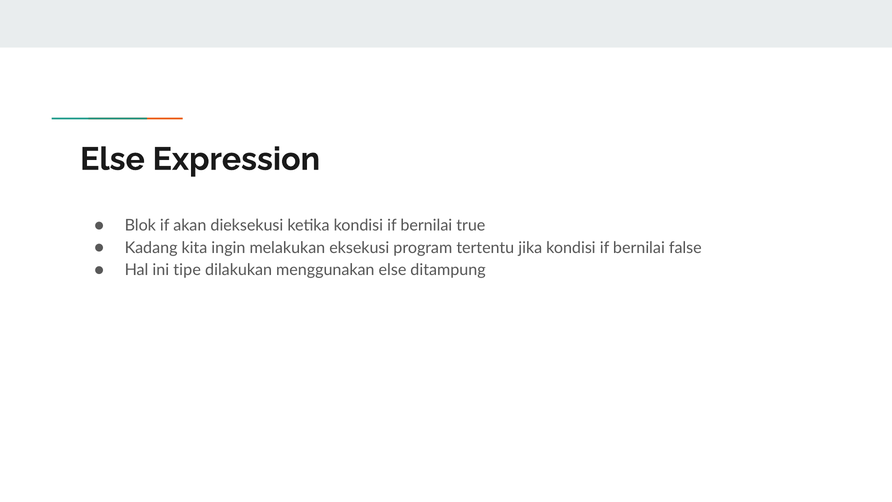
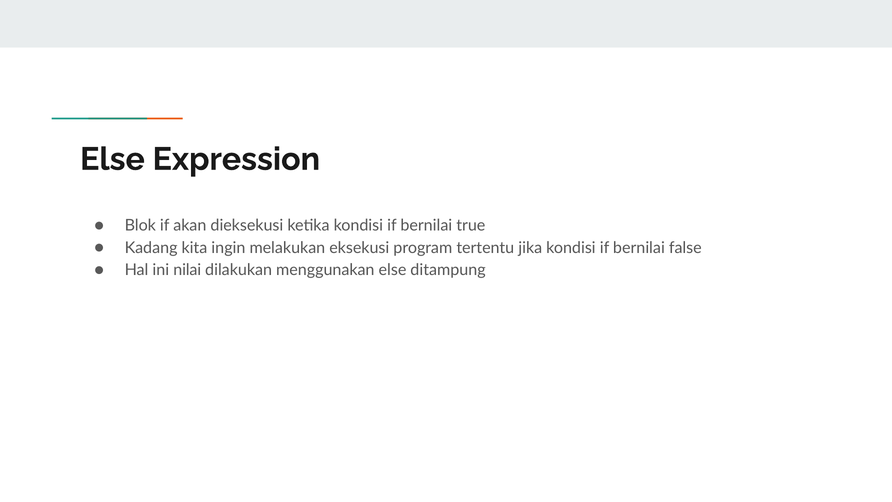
tipe: tipe -> nilai
